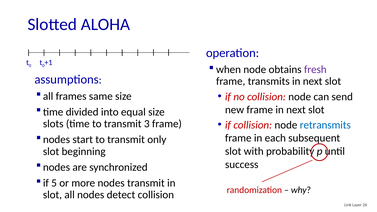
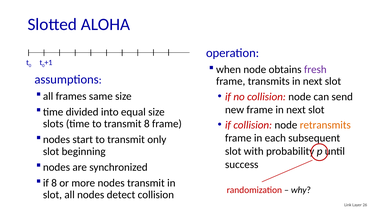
retransmits colour: blue -> orange
transmit 3: 3 -> 8
if 5: 5 -> 8
